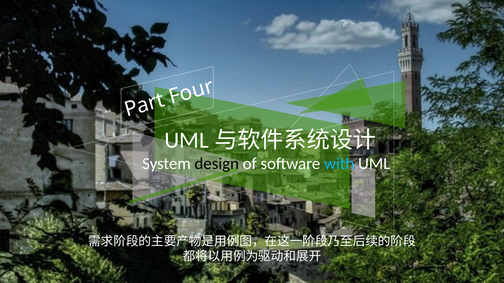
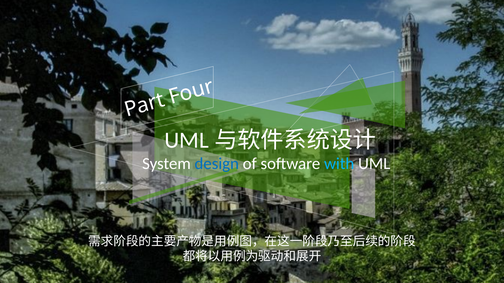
design colour: black -> blue
